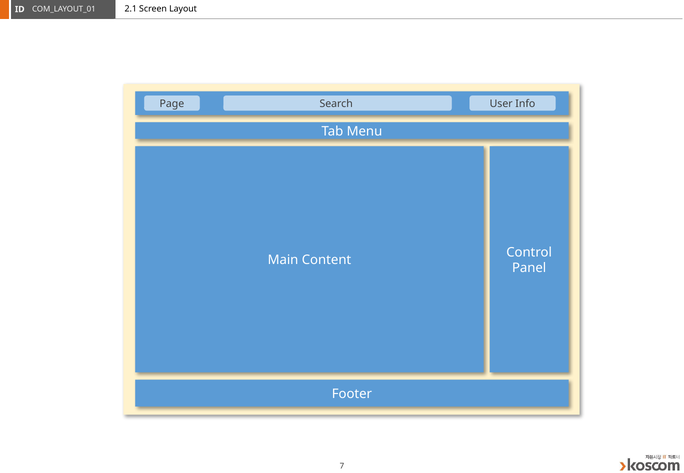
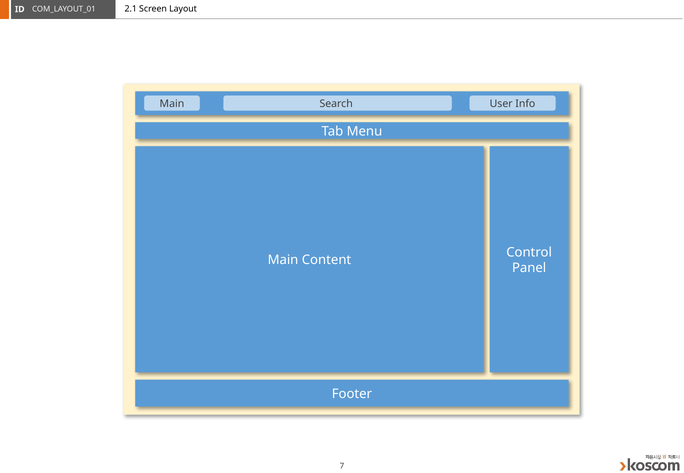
Page at (172, 104): Page -> Main
